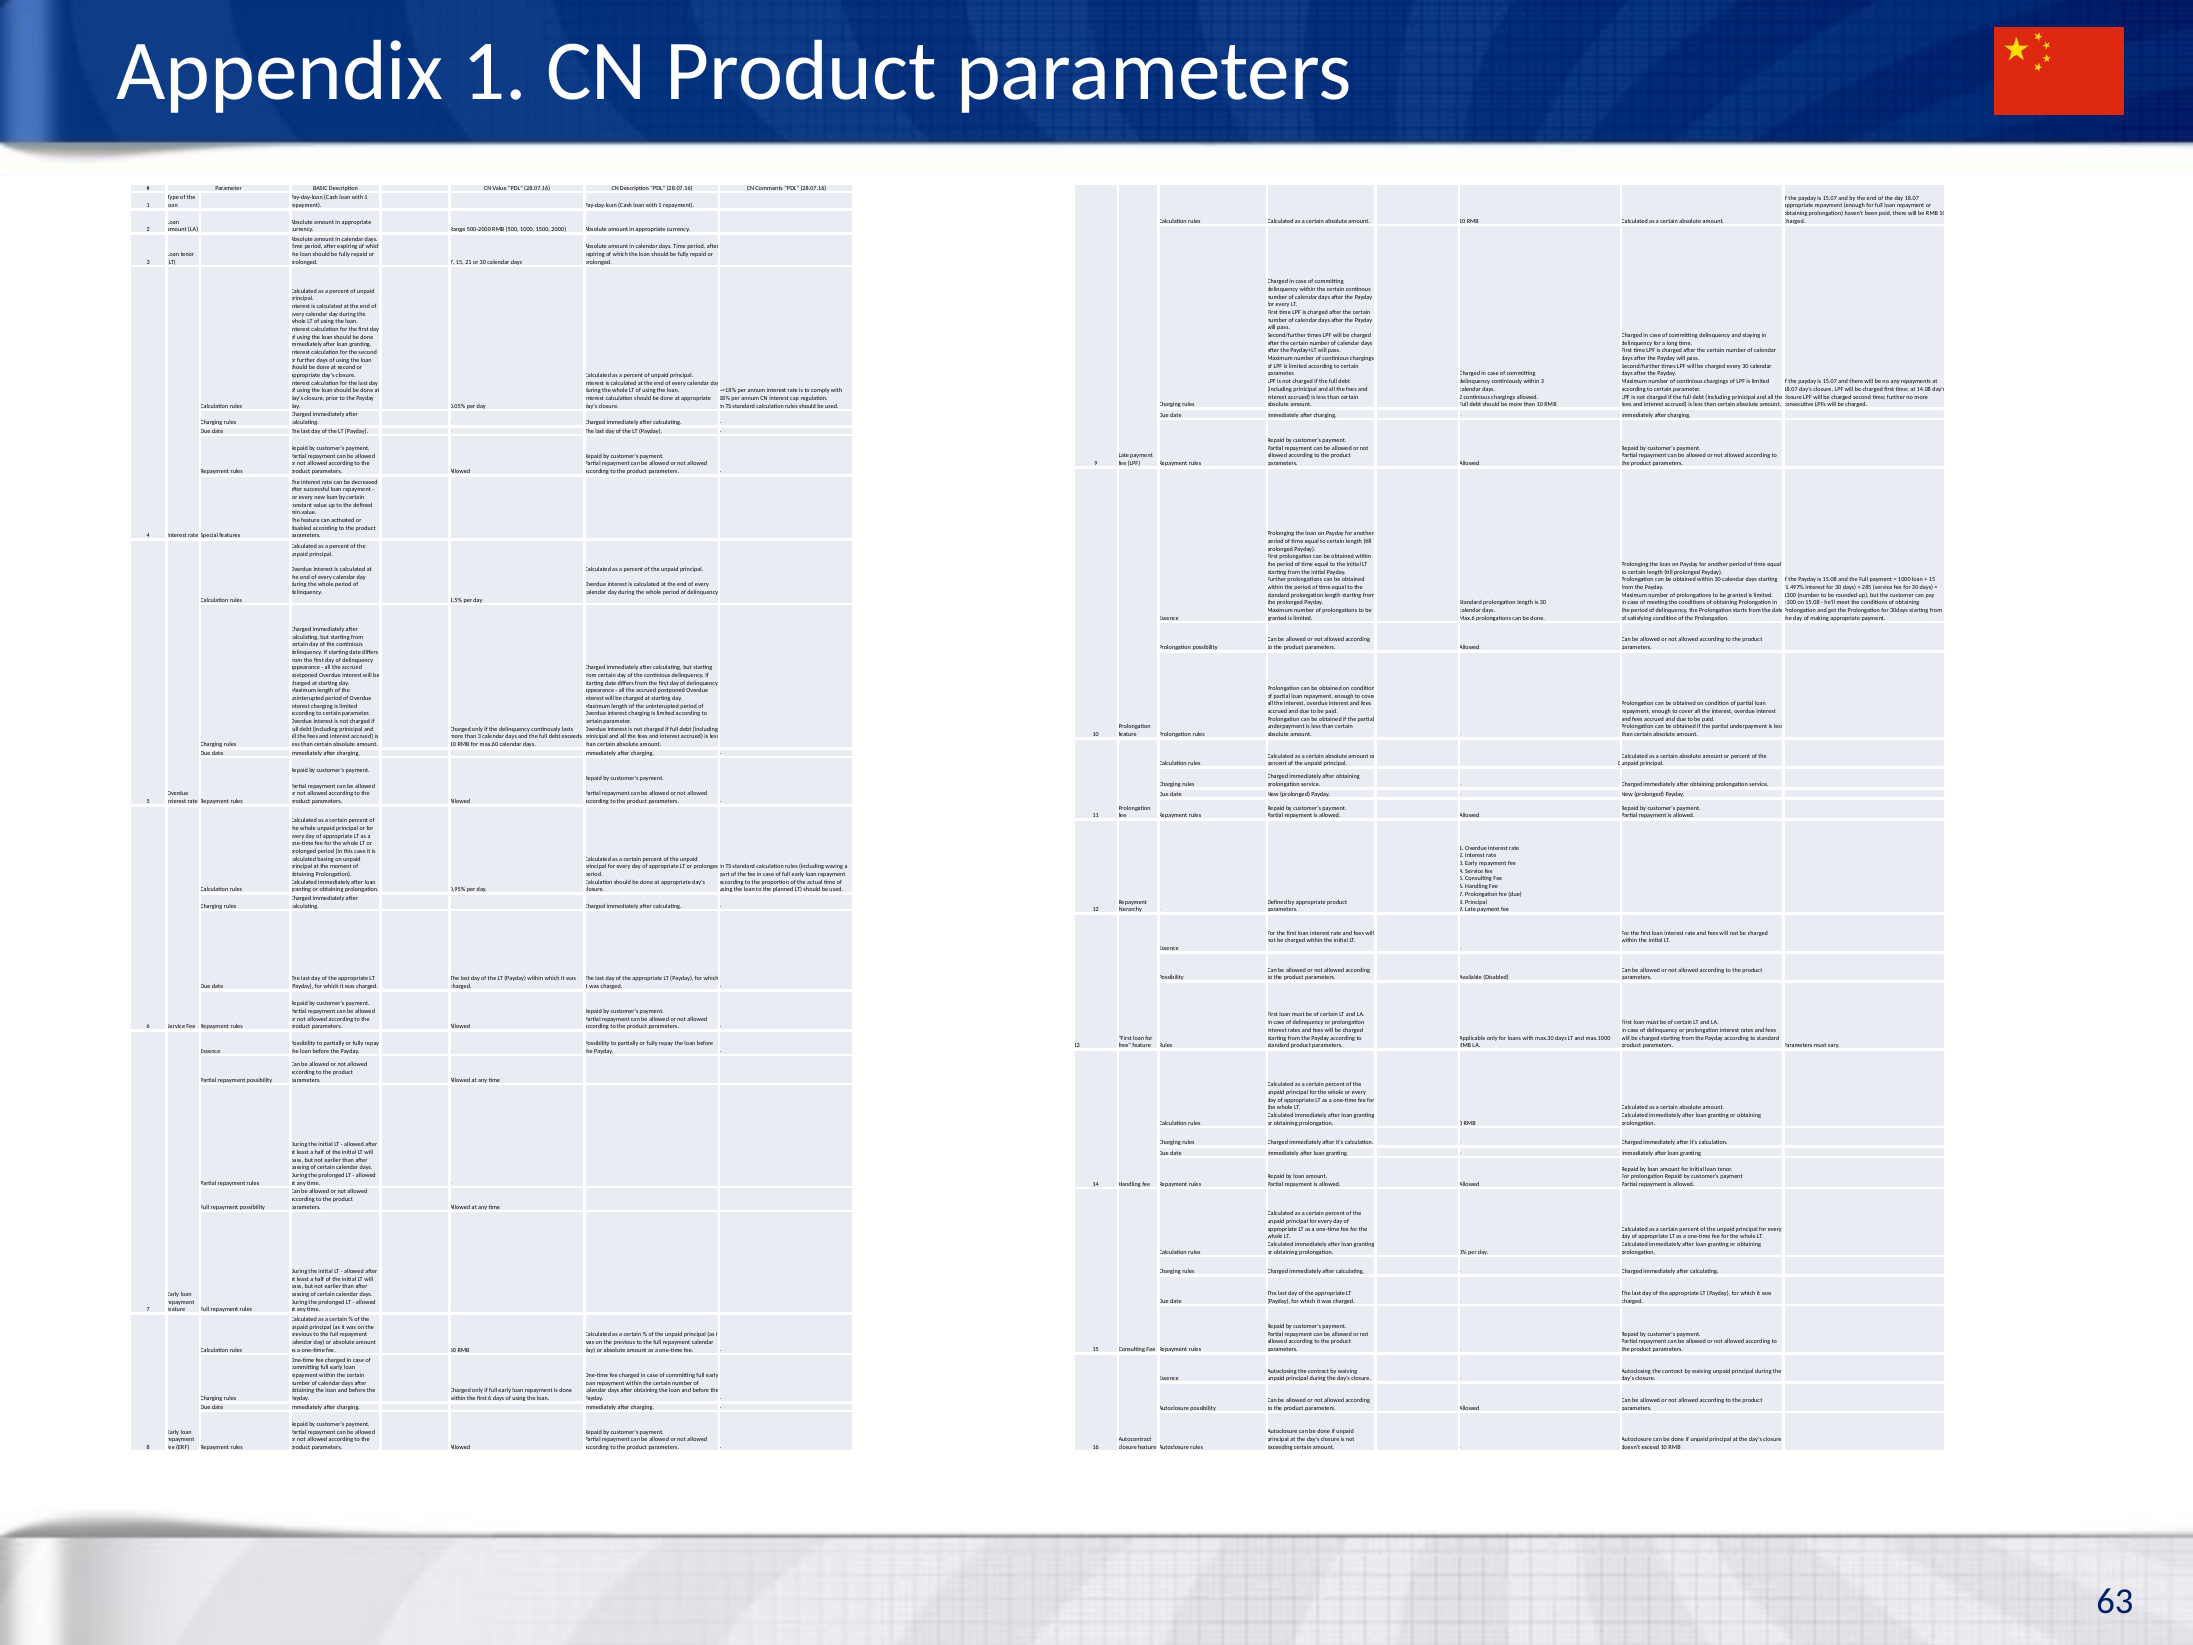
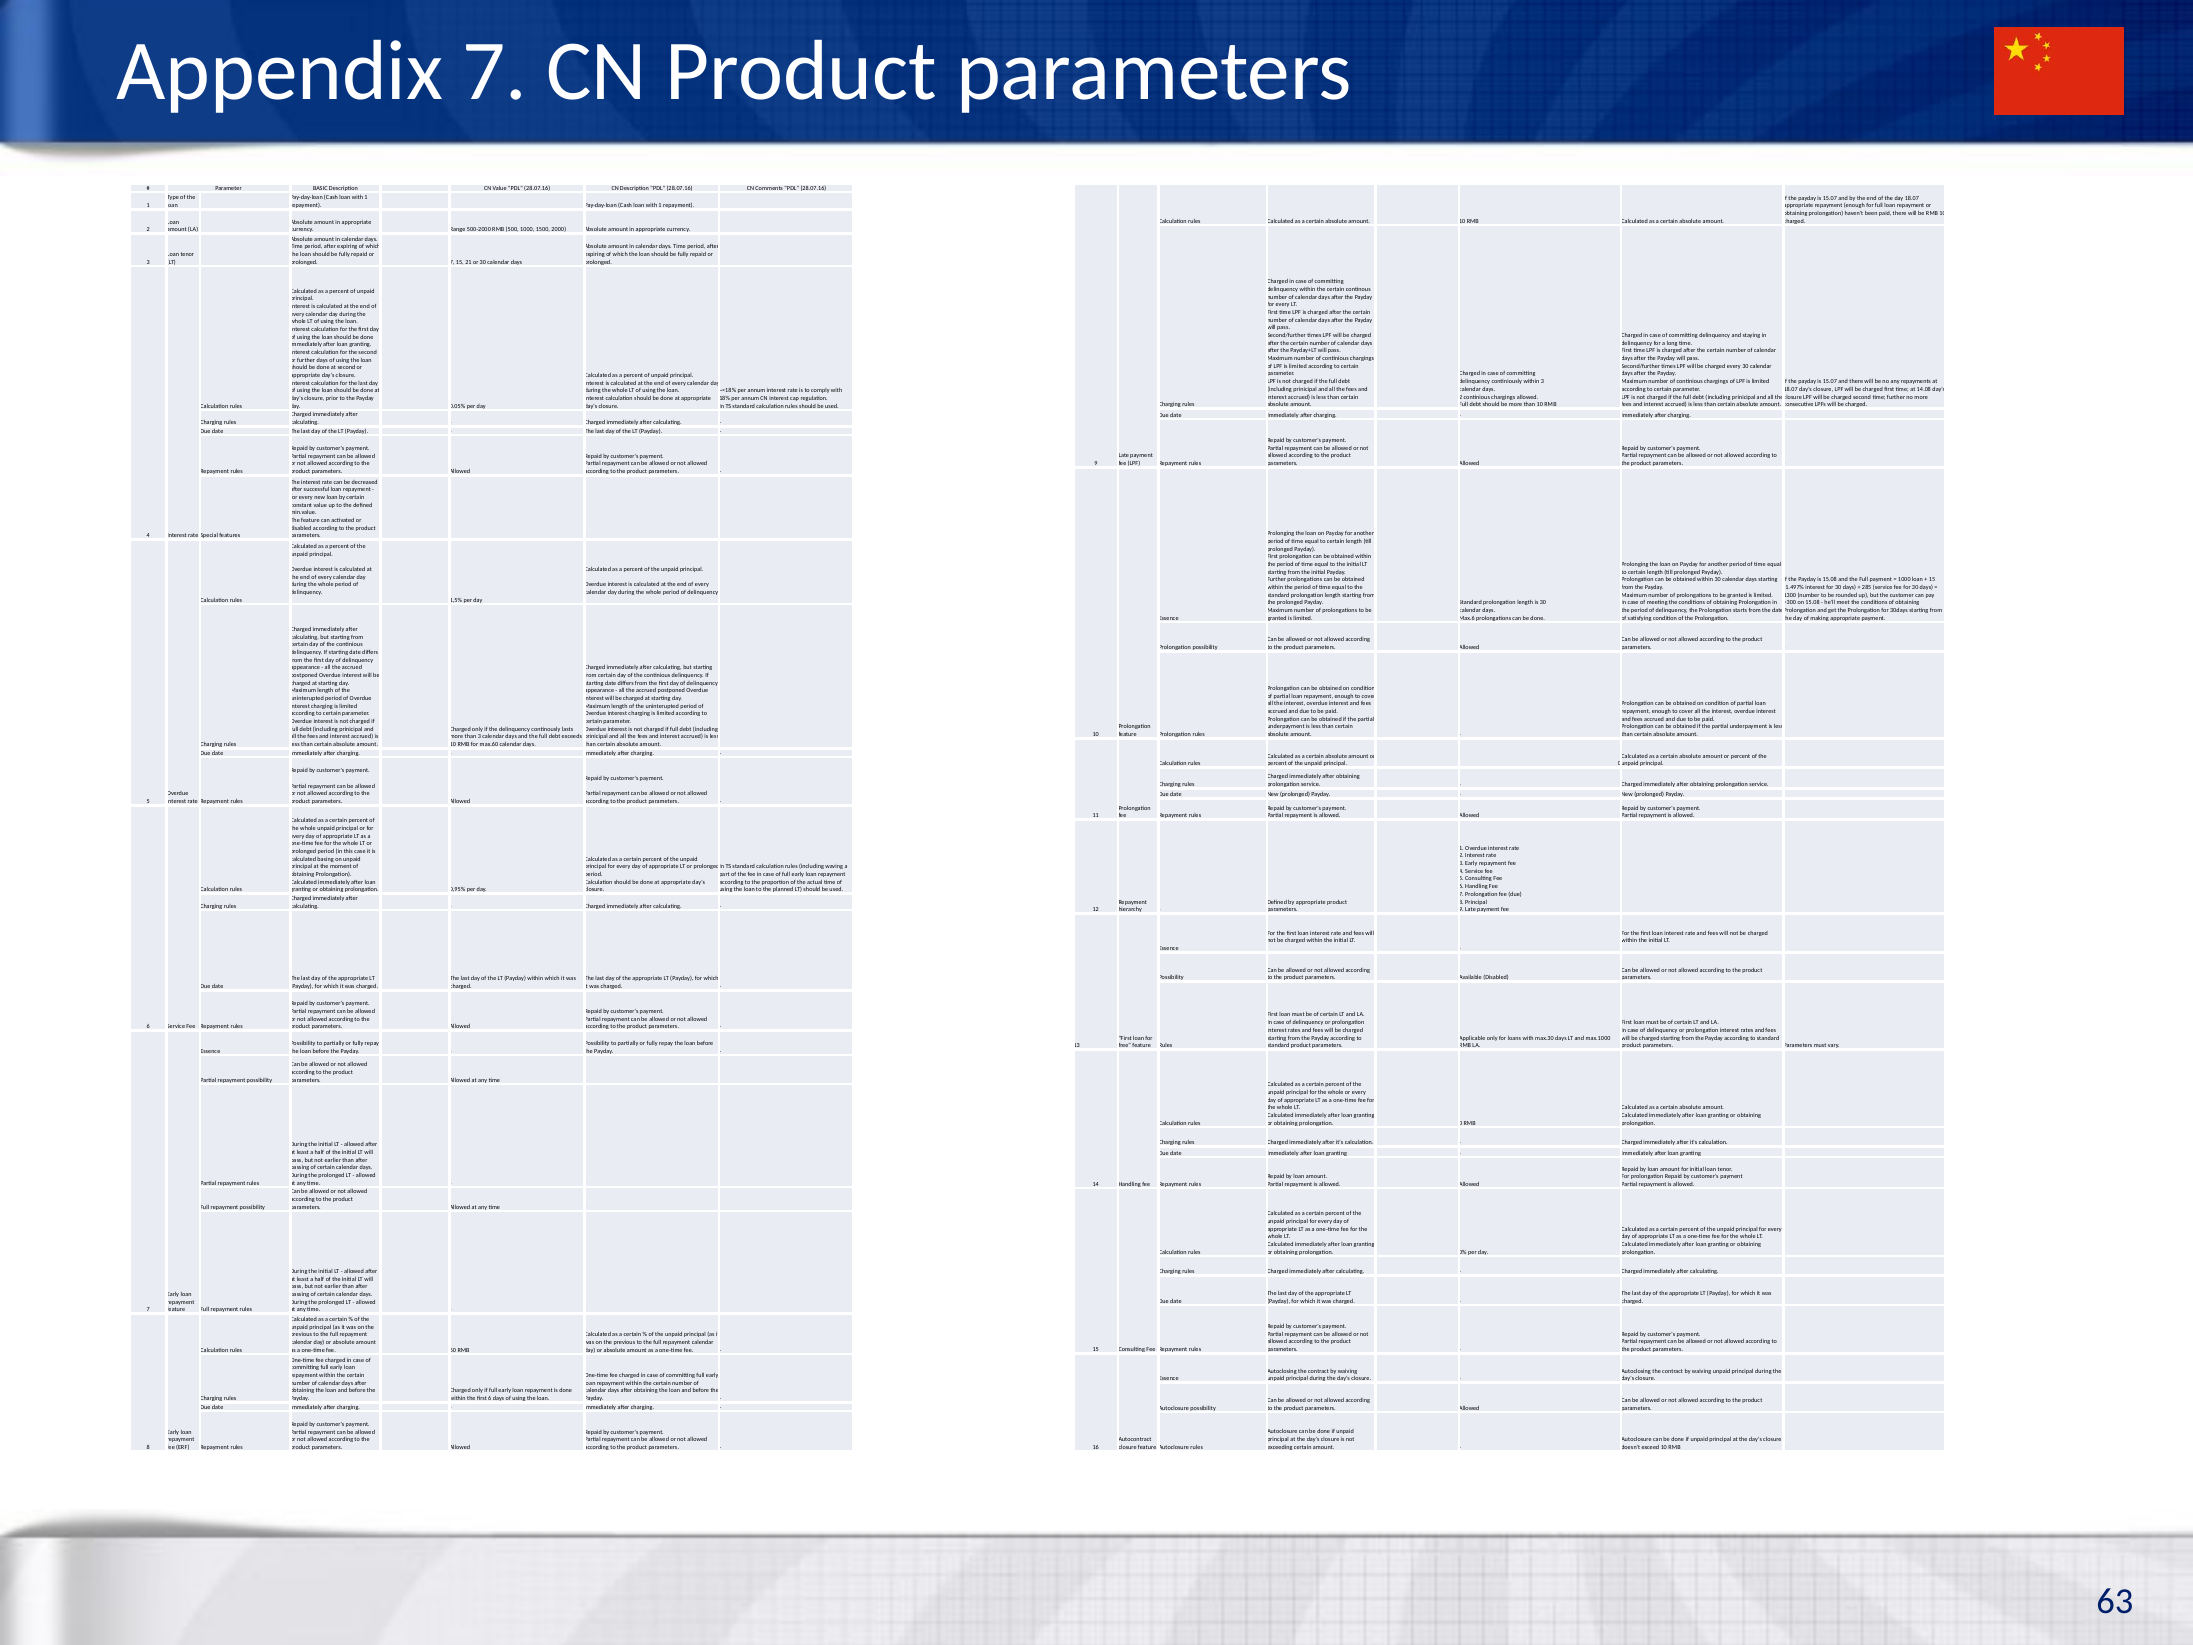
Appendix 1: 1 -> 7
